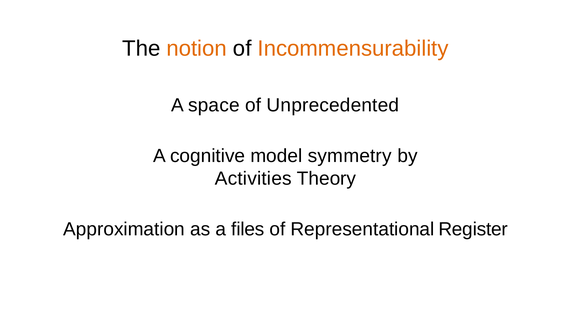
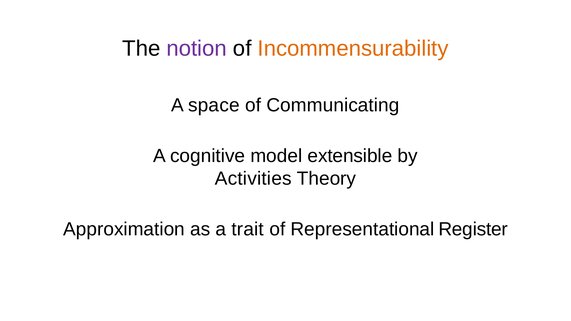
notion colour: orange -> purple
Unprecedented: Unprecedented -> Communicating
symmetry: symmetry -> extensible
files: files -> trait
